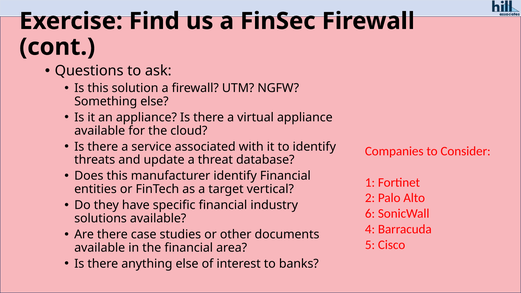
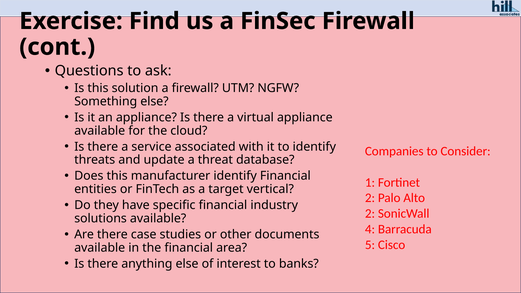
6 at (370, 214): 6 -> 2
